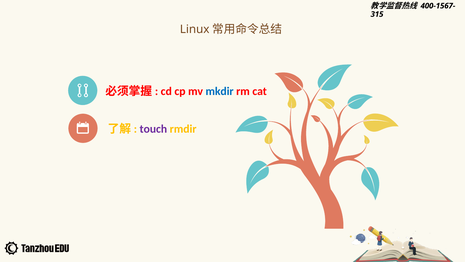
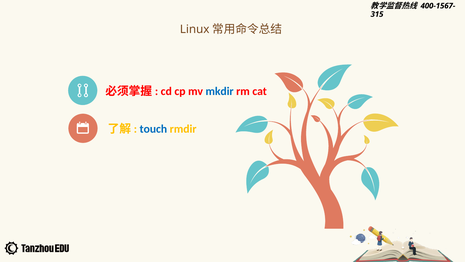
touch colour: purple -> blue
